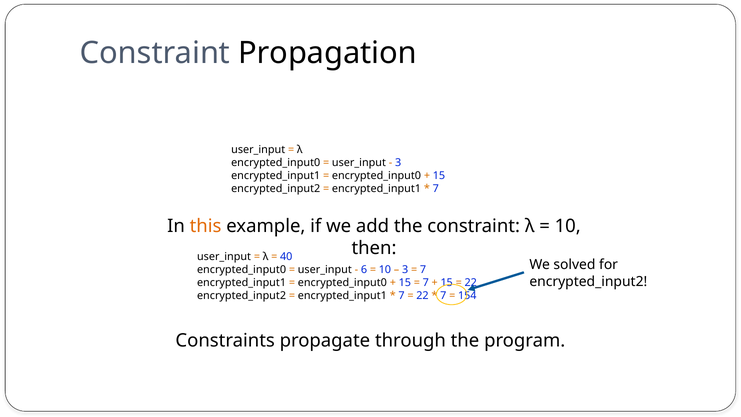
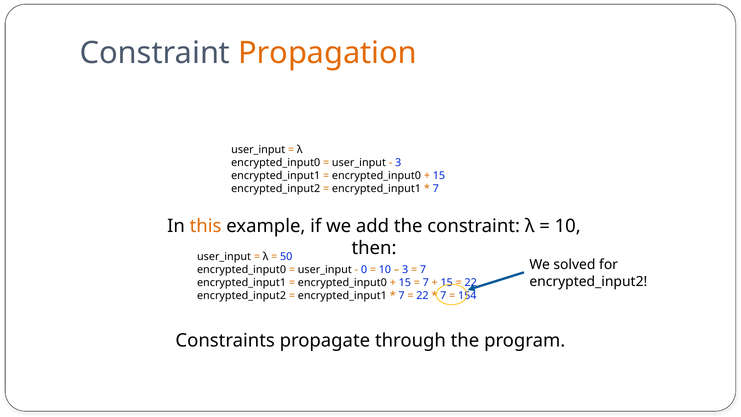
Propagation colour: black -> orange
40: 40 -> 50
6: 6 -> 0
